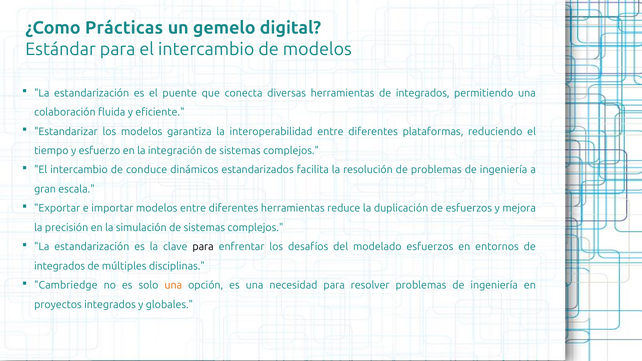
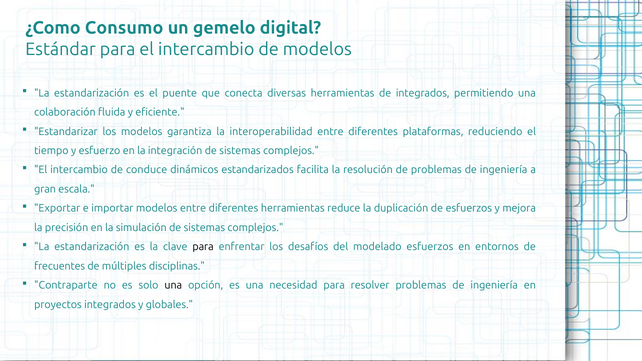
Prácticas: Prácticas -> Consumo
integrados at (60, 266): integrados -> frecuentes
Cambriedge: Cambriedge -> Contraparte
una at (173, 286) colour: orange -> black
